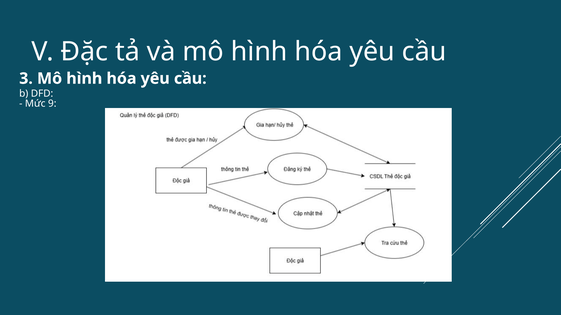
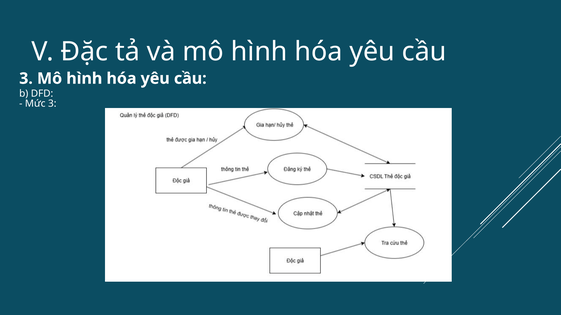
Mức 9: 9 -> 3
